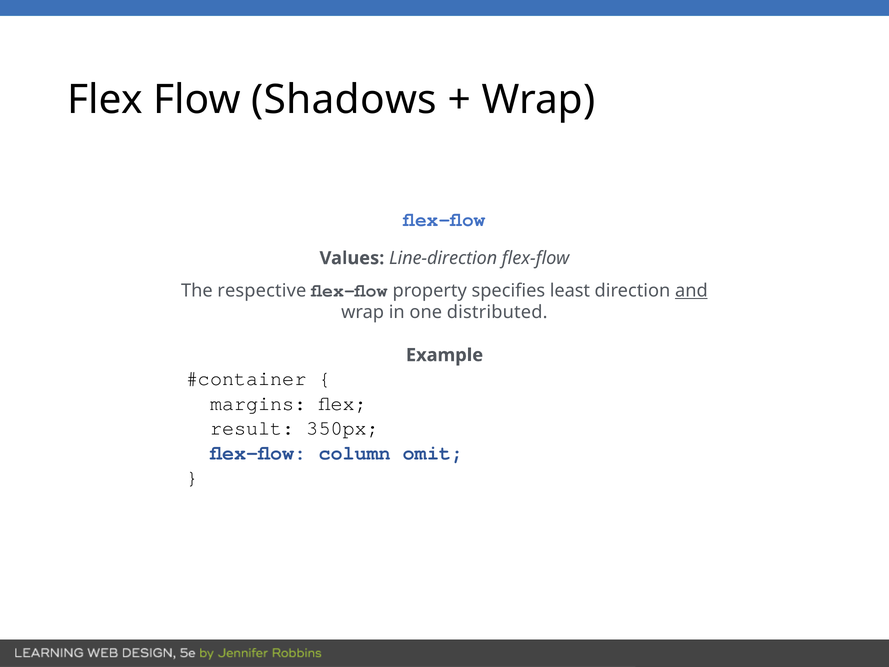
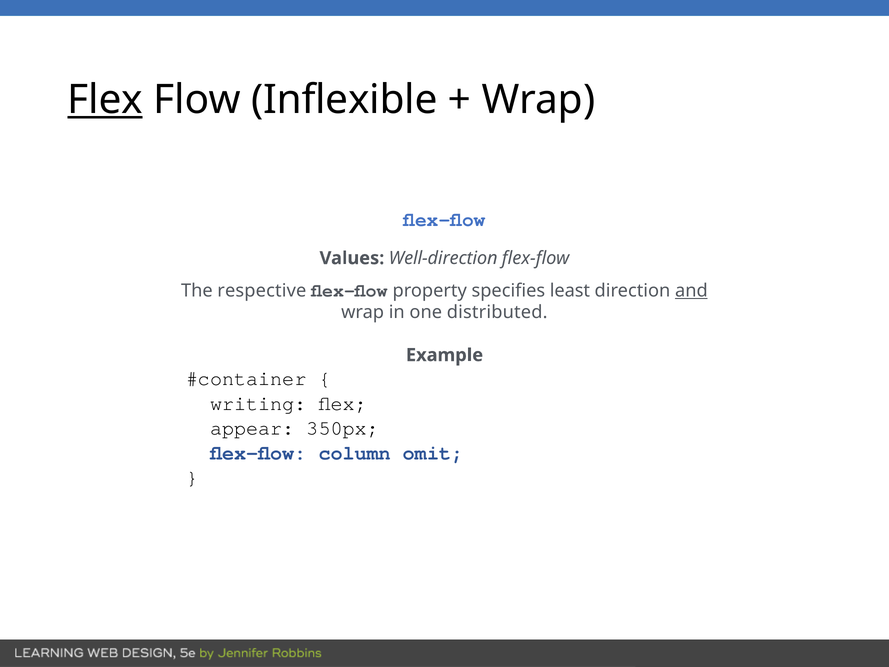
Flex at (105, 100) underline: none -> present
Shadows: Shadows -> Inflexible
Line-direction: Line-direction -> Well-direction
margins: margins -> writing
result: result -> appear
